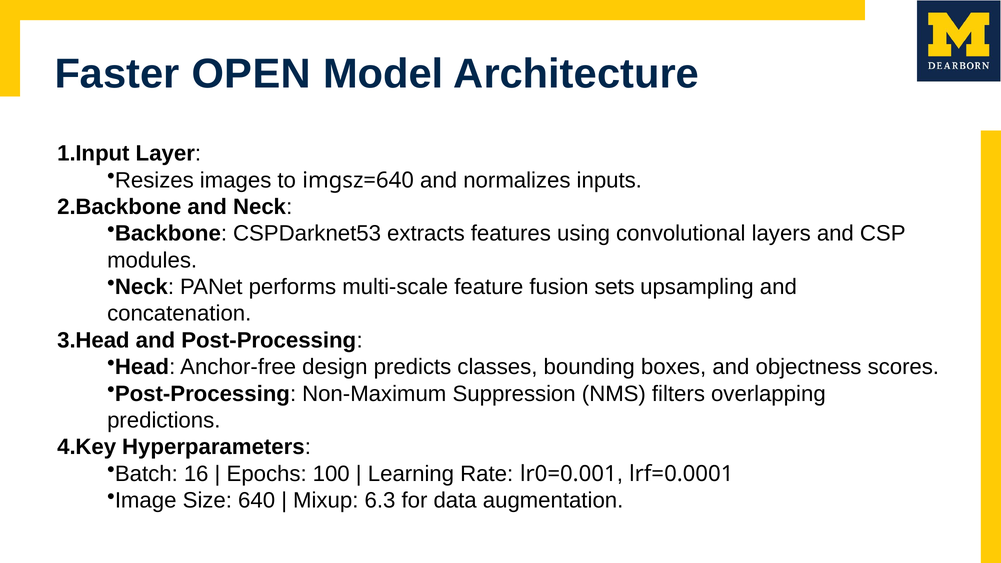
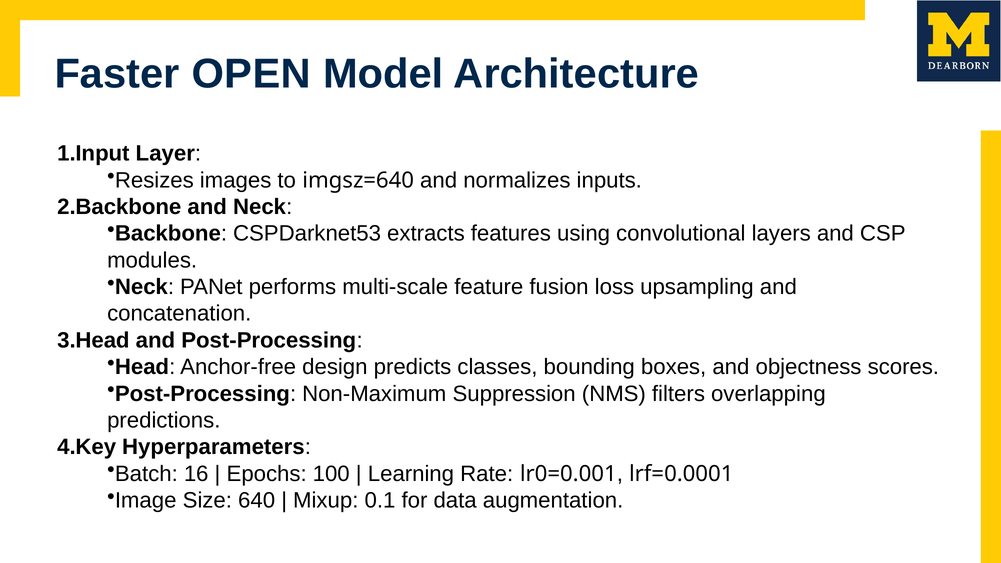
sets: sets -> loss
6.3: 6.3 -> 0.1
